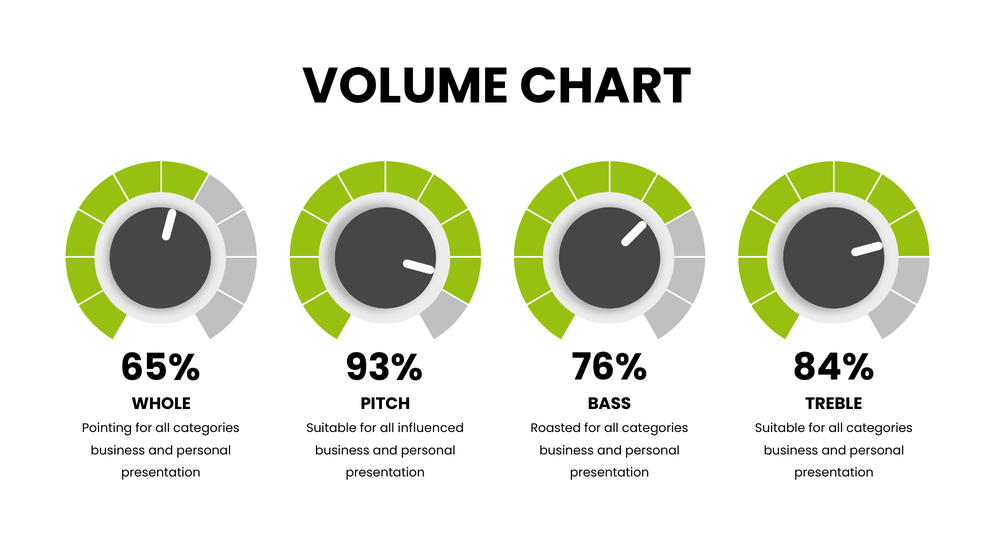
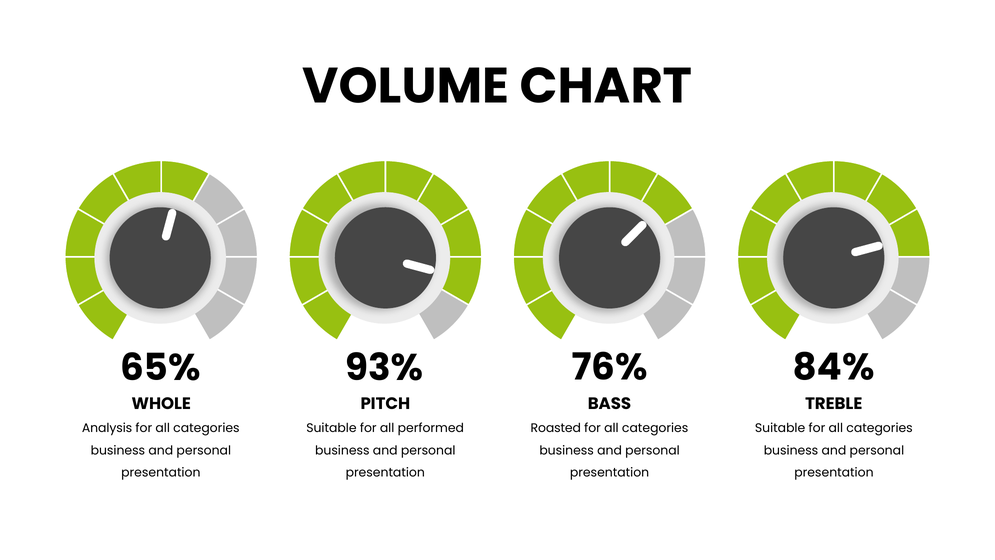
Pointing: Pointing -> Analysis
influenced: influenced -> performed
